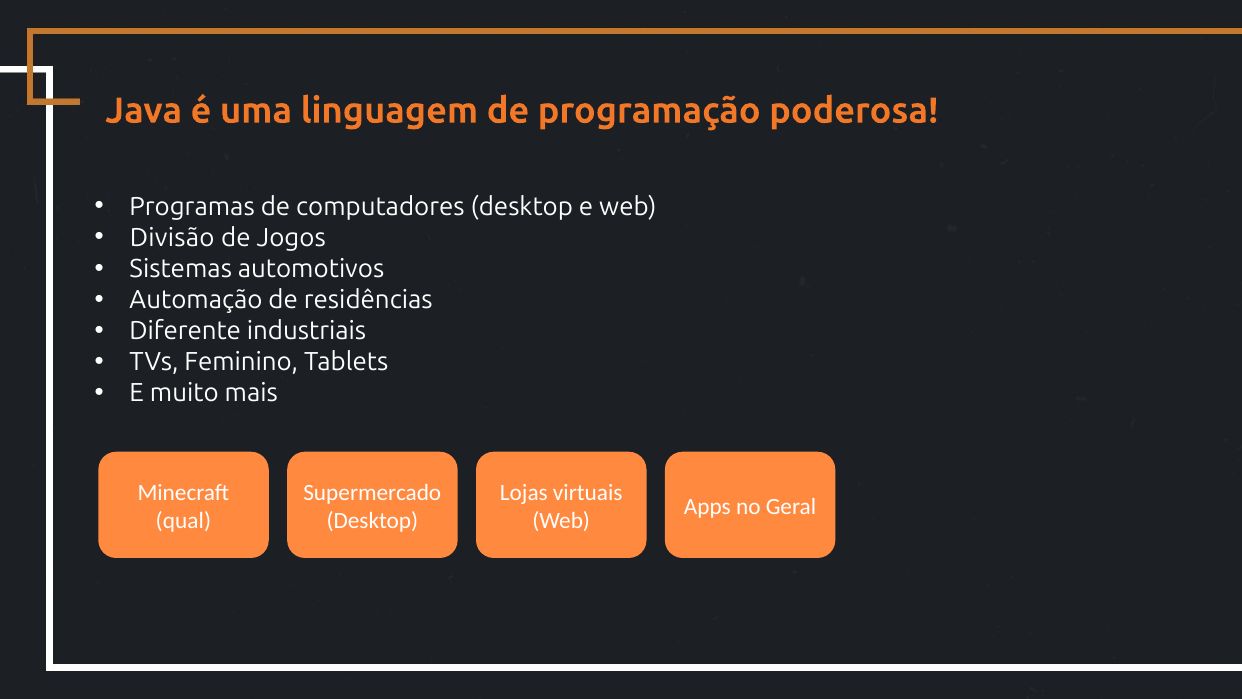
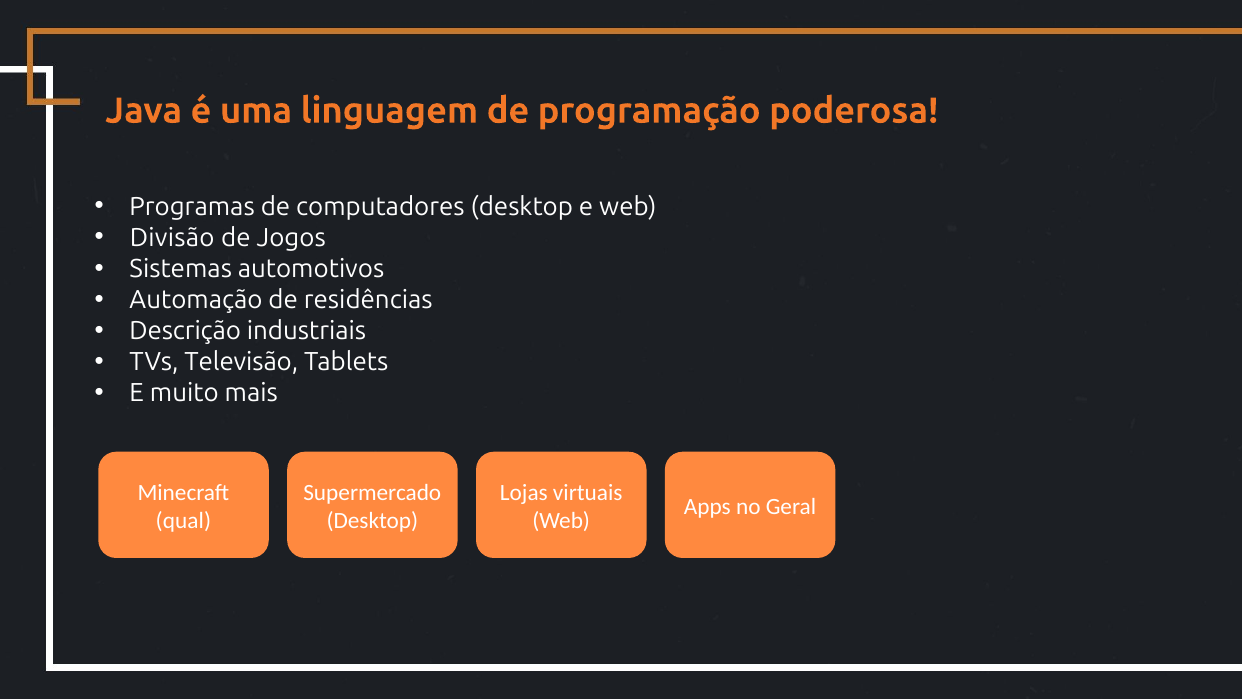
Diferente: Diferente -> Descrição
Feminino: Feminino -> Televisão
